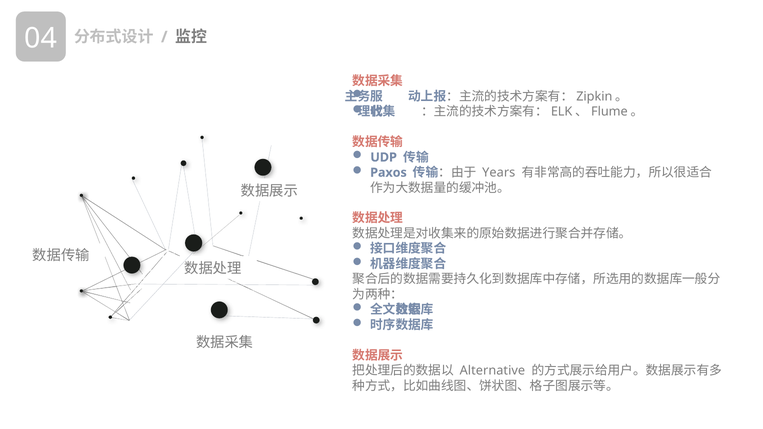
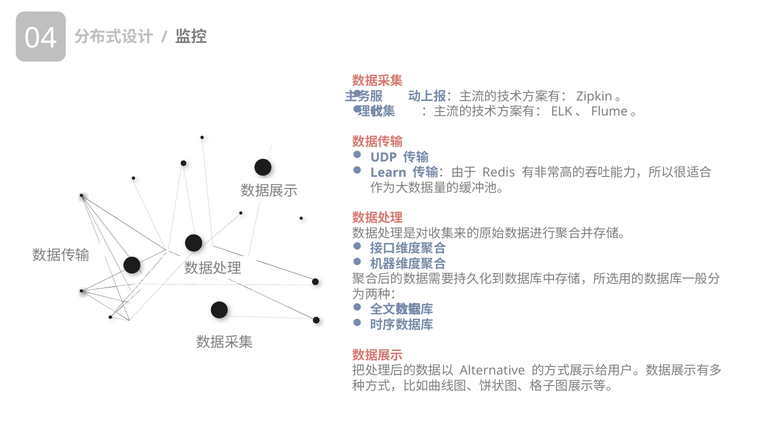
Paxos: Paxos -> Learn
Years: Years -> Redis
